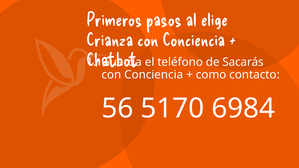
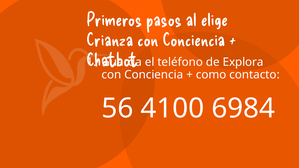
Sacarás: Sacarás -> Explora
5170: 5170 -> 4100
